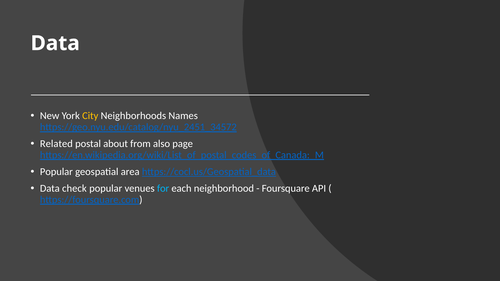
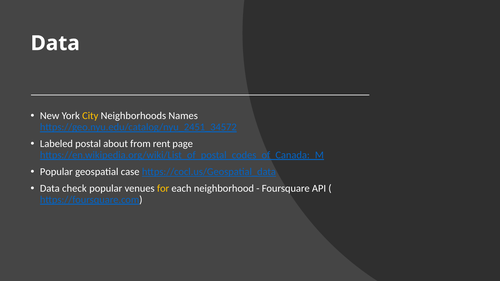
Related: Related -> Labeled
also: also -> rent
area: area -> case
for colour: light blue -> yellow
